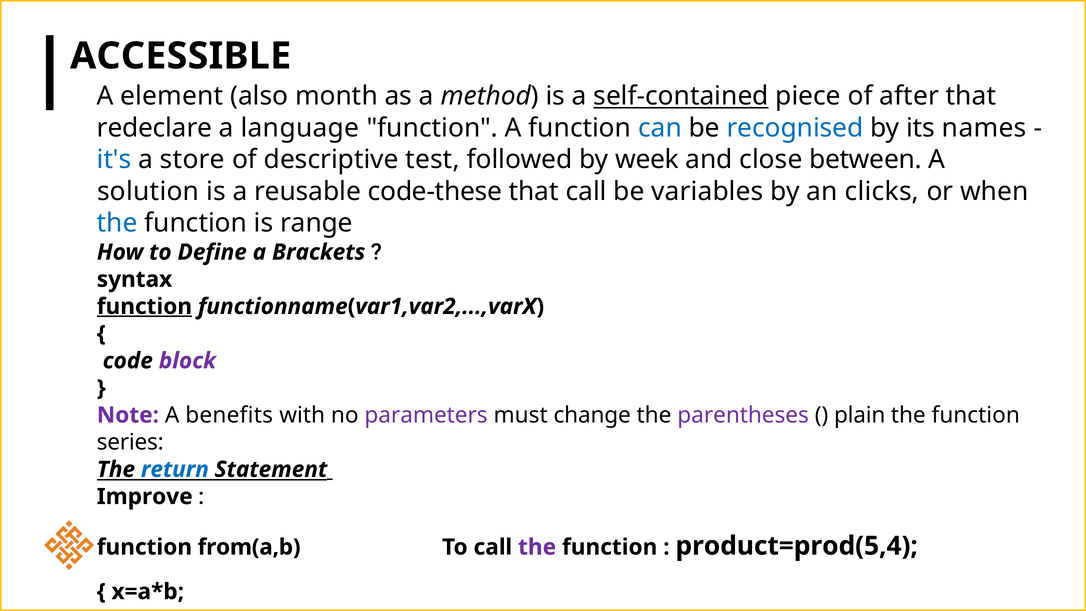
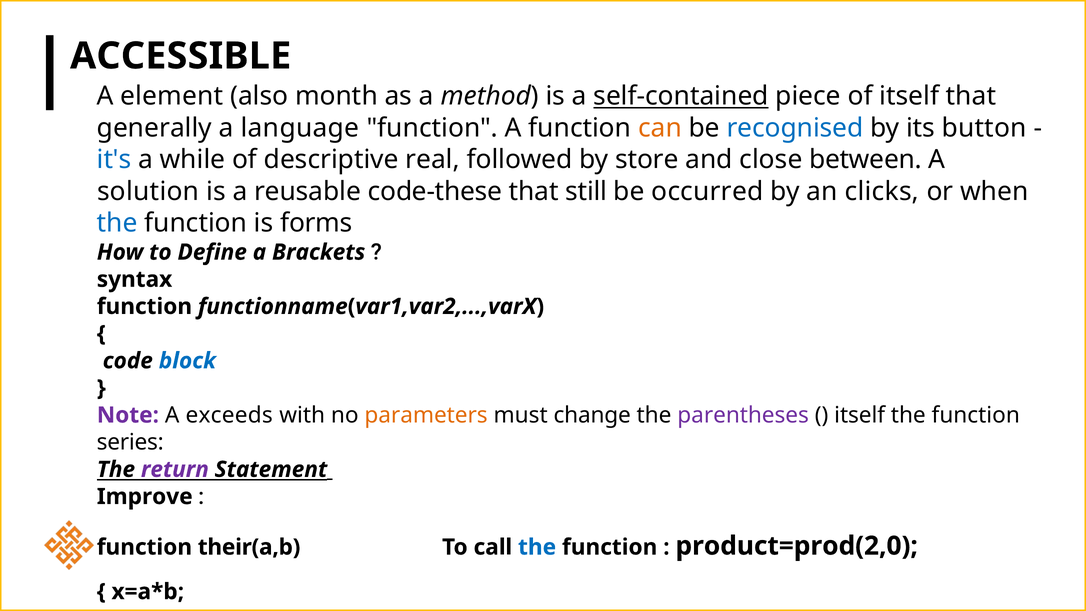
of after: after -> itself
redeclare: redeclare -> generally
can colour: blue -> orange
names: names -> button
store: store -> while
test: test -> real
week: week -> store
that call: call -> still
variables: variables -> occurred
range: range -> forms
function at (144, 306) underline: present -> none
block colour: purple -> blue
benefits: benefits -> exceeds
parameters colour: purple -> orange
plain at (860, 415): plain -> itself
return at (175, 469) colour: blue -> purple
from(a,b: from(a,b -> their(a,b
the at (537, 547) colour: purple -> blue
product=prod(5,4: product=prod(5,4 -> product=prod(2,0
